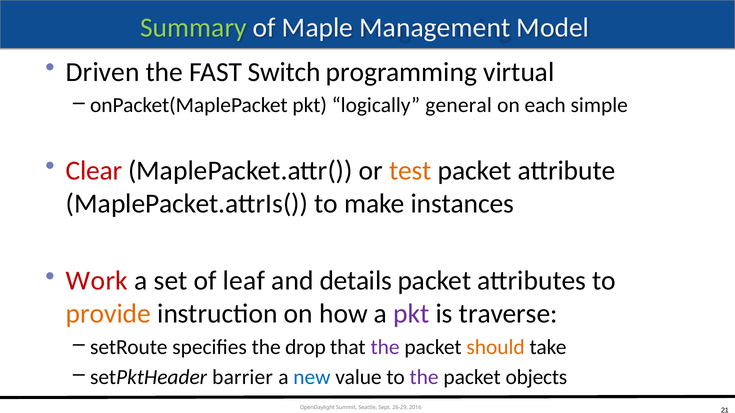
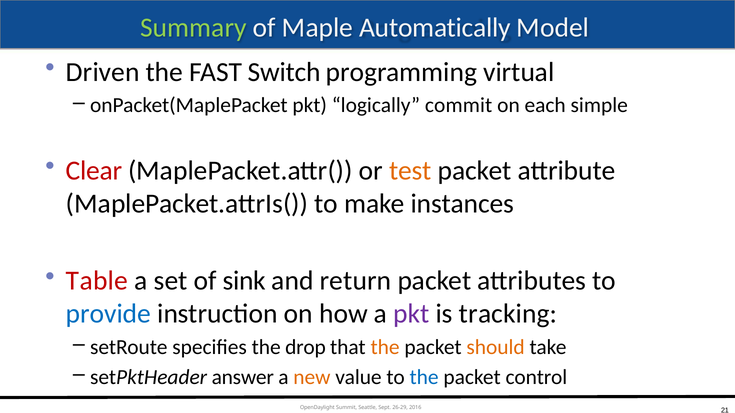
Management: Management -> Automatically
general: general -> commit
Work: Work -> Table
leaf: leaf -> sink
details: details -> return
provide colour: orange -> blue
traverse: traverse -> tracking
the at (385, 348) colour: purple -> orange
barrier: barrier -> answer
new colour: blue -> orange
the at (424, 378) colour: purple -> blue
objects: objects -> control
